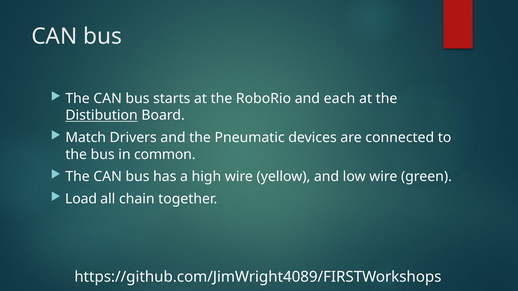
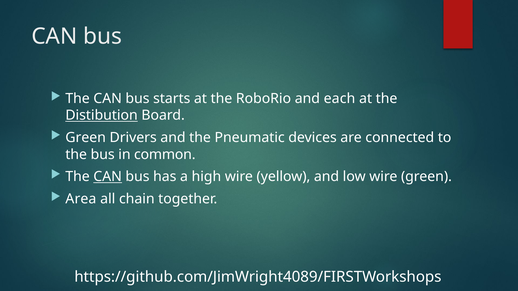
Match at (86, 138): Match -> Green
CAN at (108, 177) underline: none -> present
Load: Load -> Area
